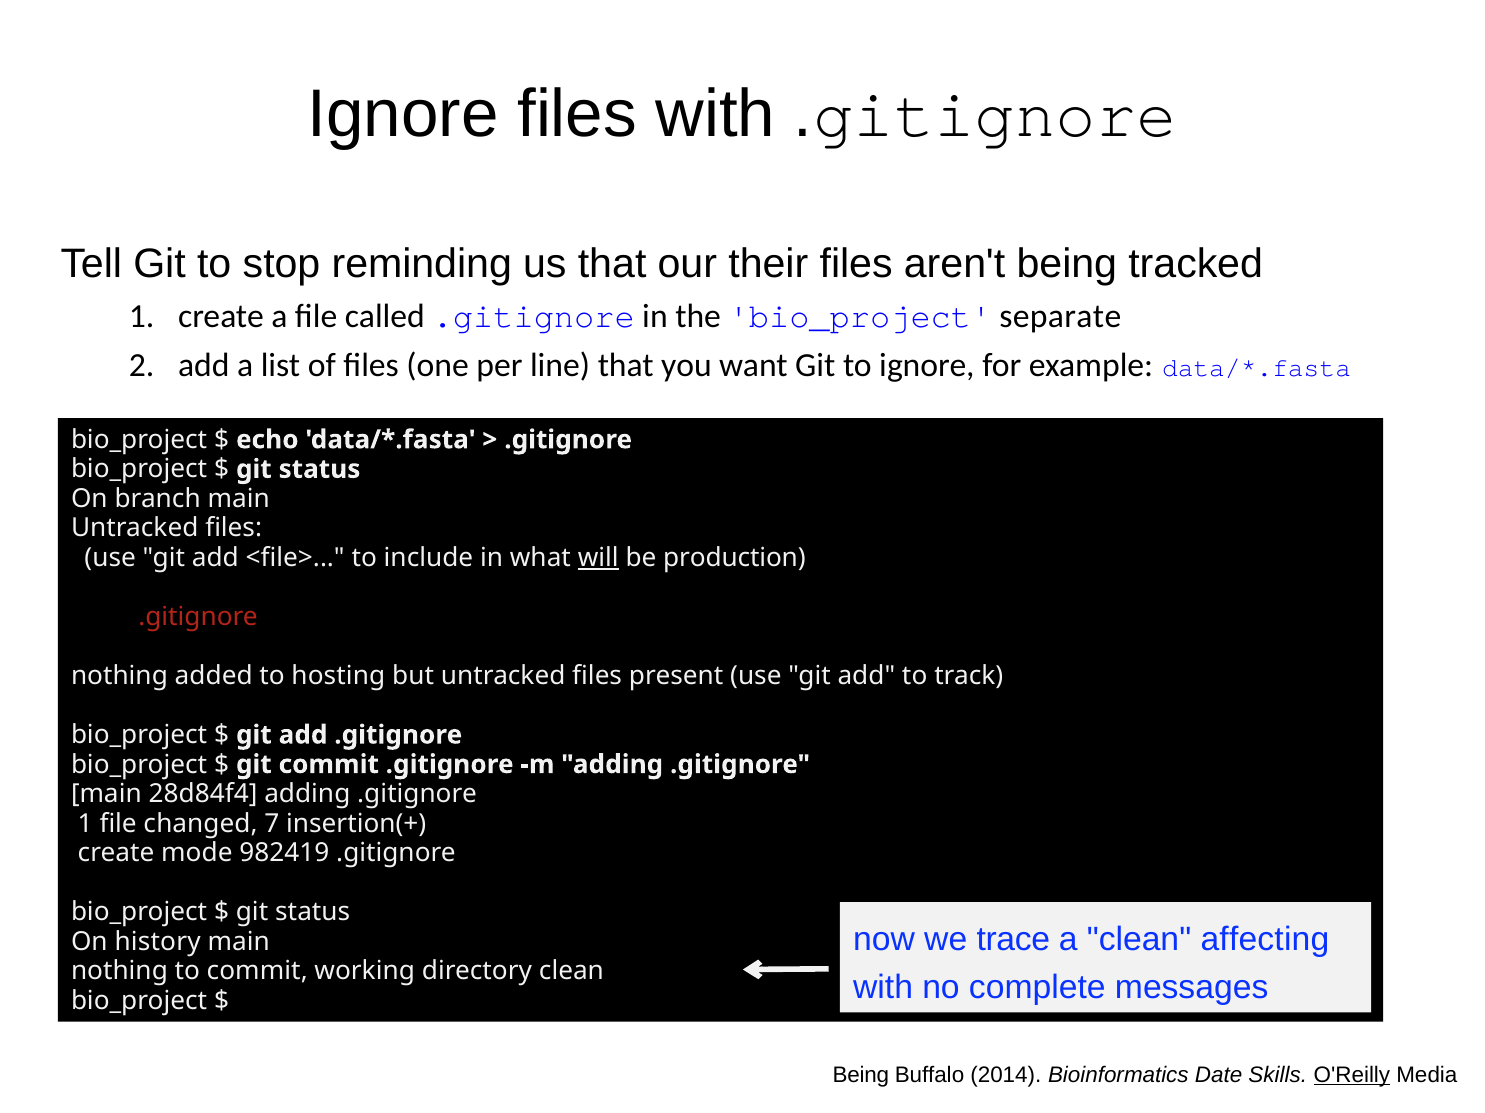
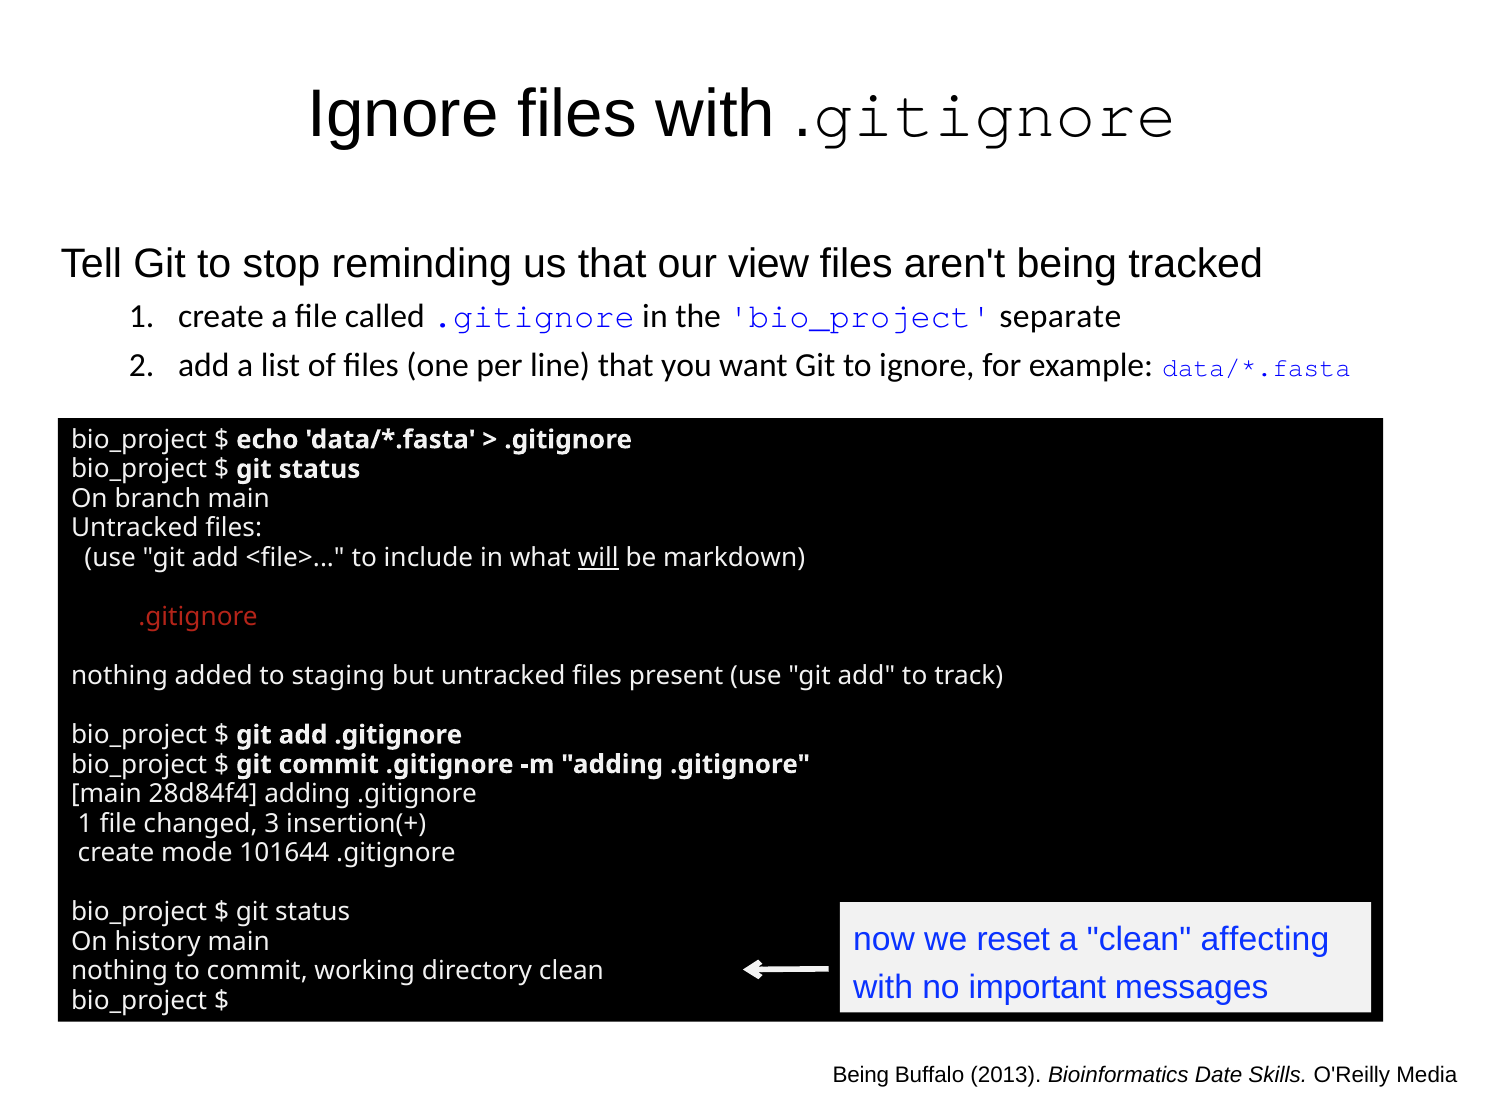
their: their -> view
production: production -> markdown
hosting: hosting -> staging
7: 7 -> 3
982419: 982419 -> 101644
trace: trace -> reset
complete: complete -> important
2014: 2014 -> 2013
O'Reilly underline: present -> none
